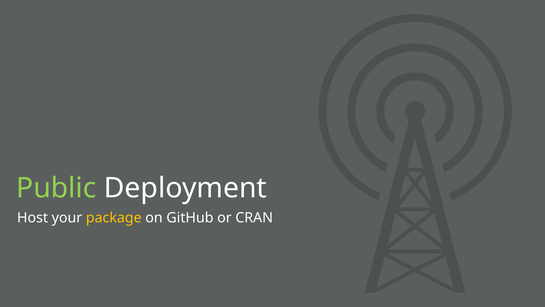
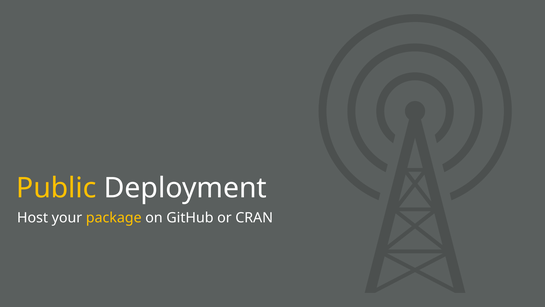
Public colour: light green -> yellow
